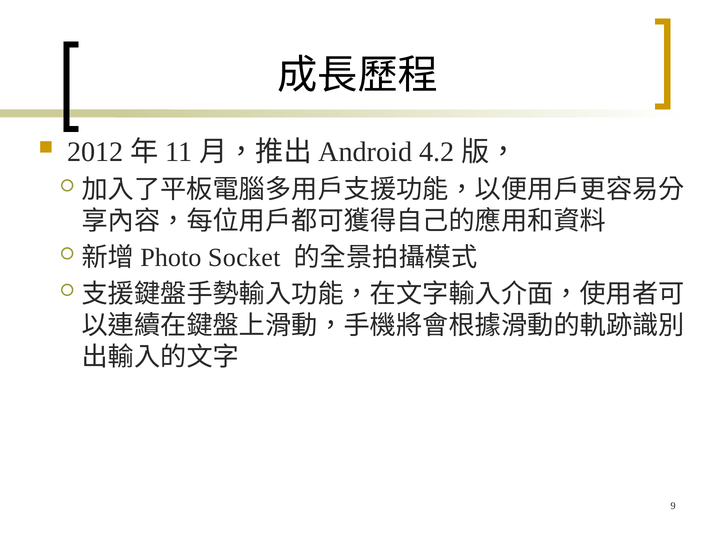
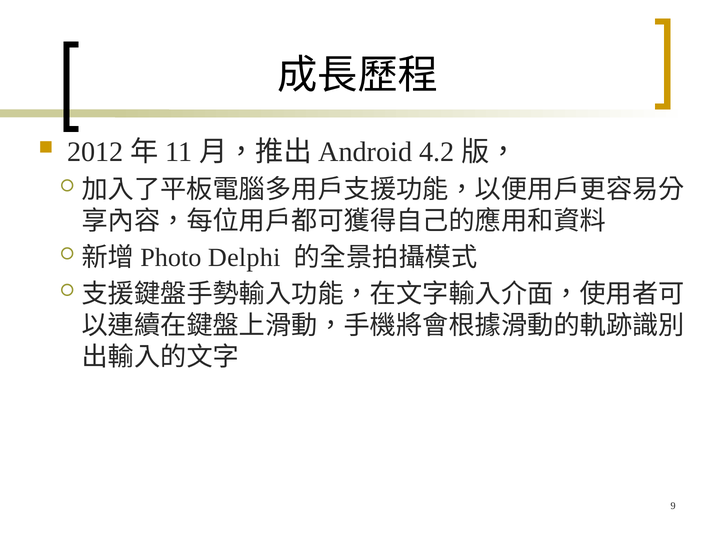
Socket: Socket -> Delphi
